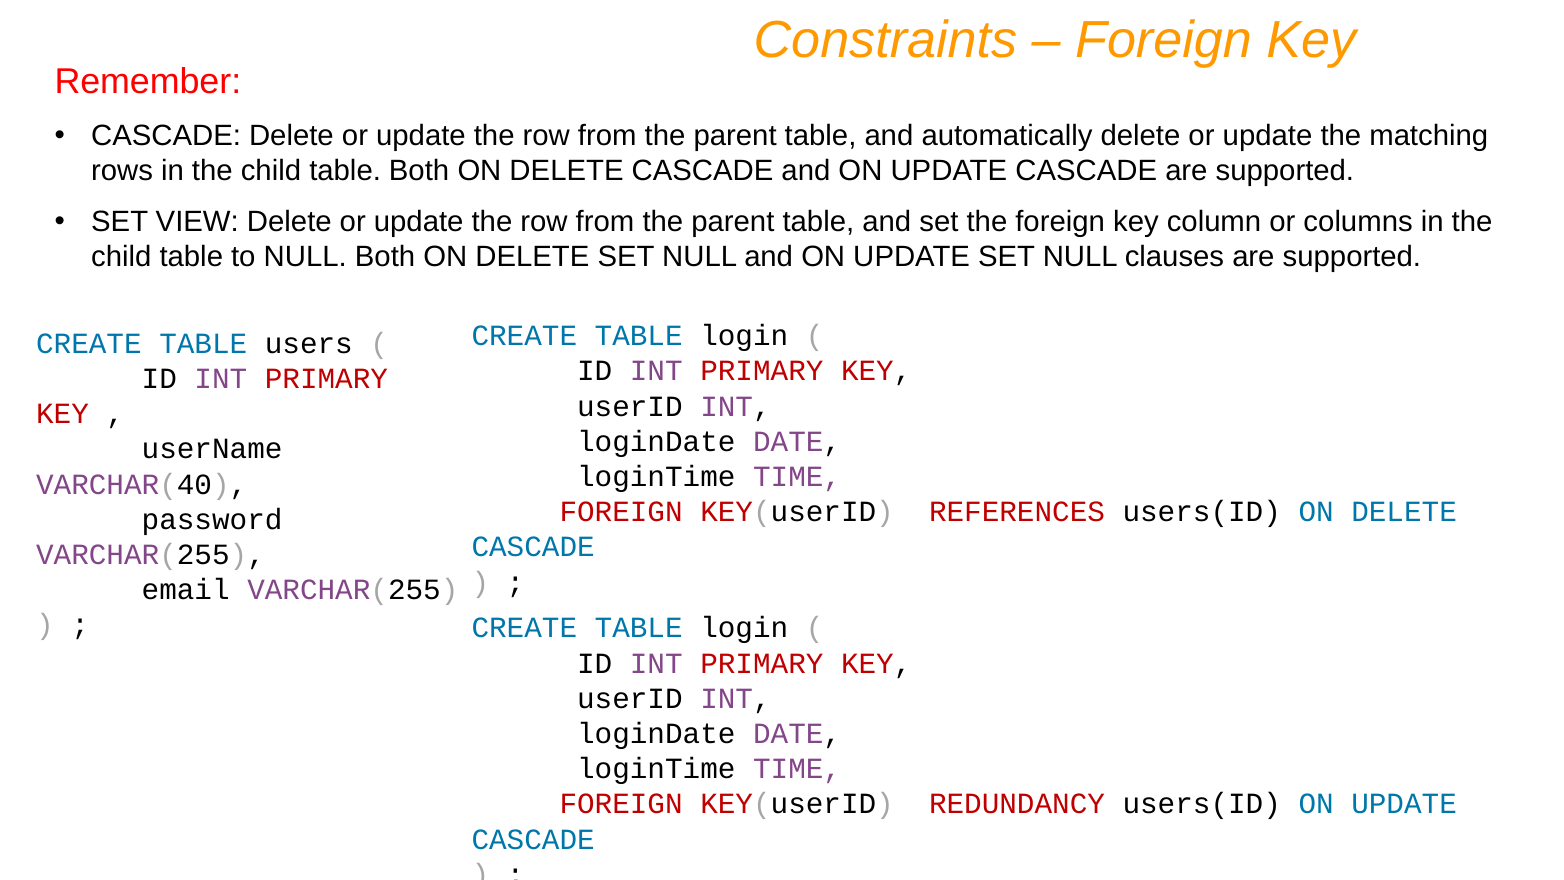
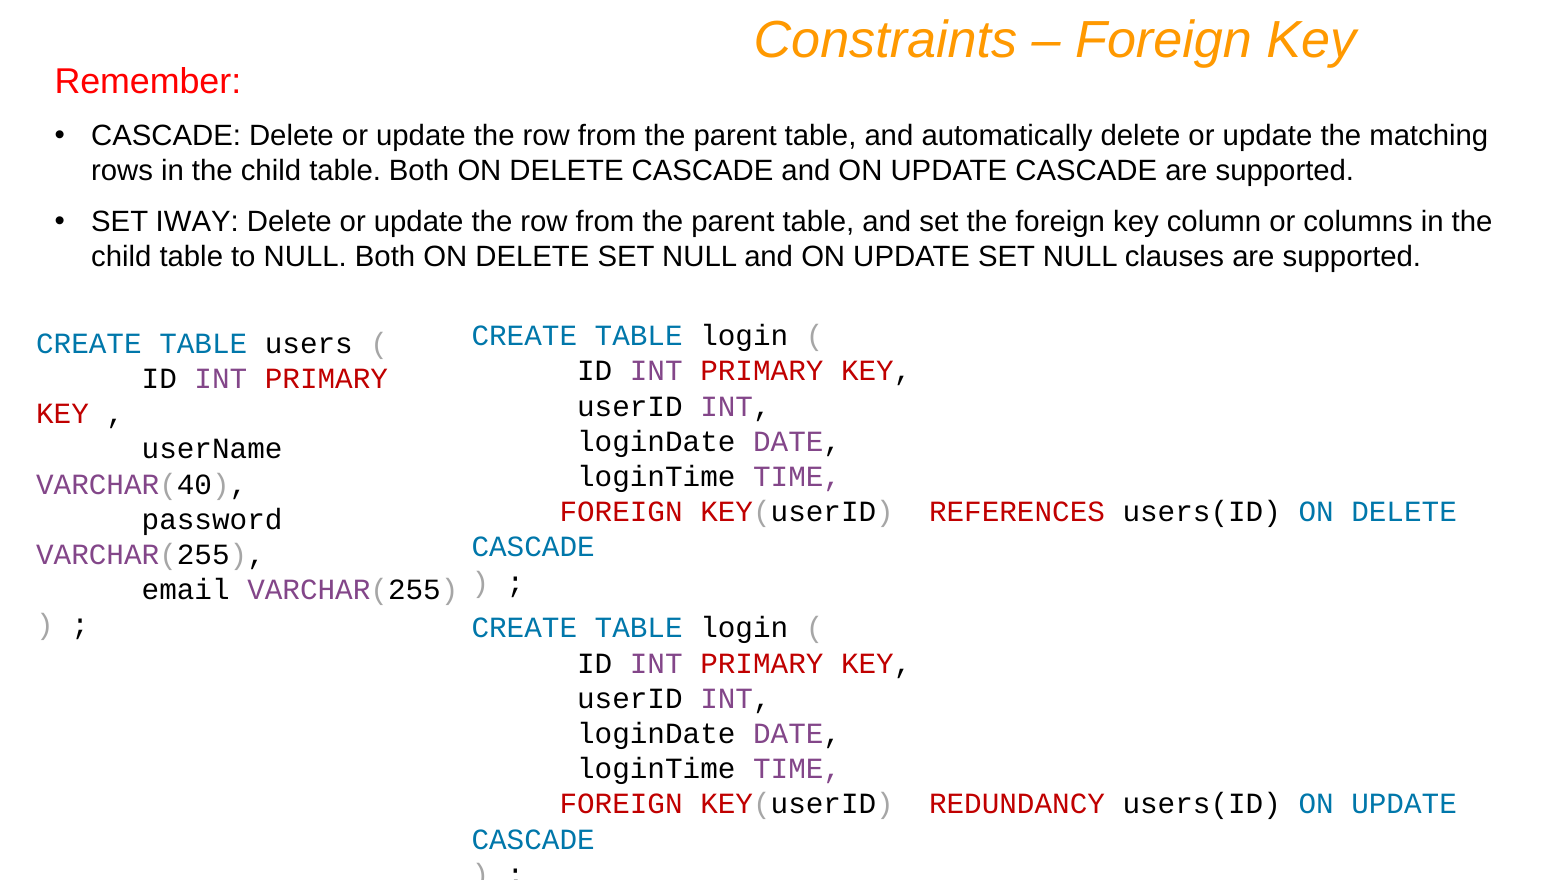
VIEW: VIEW -> IWAY
